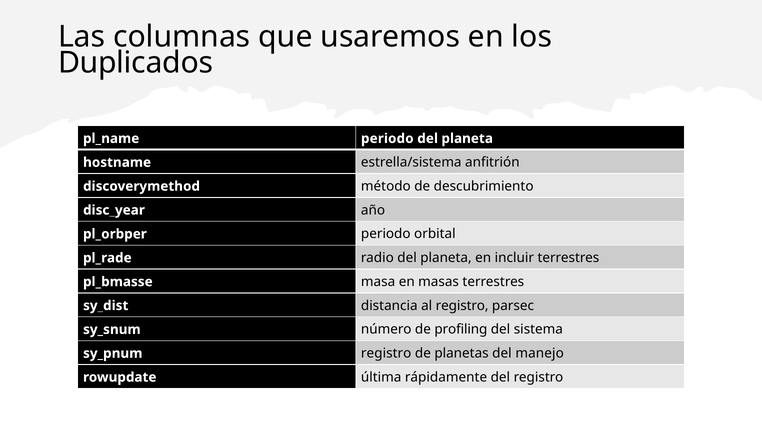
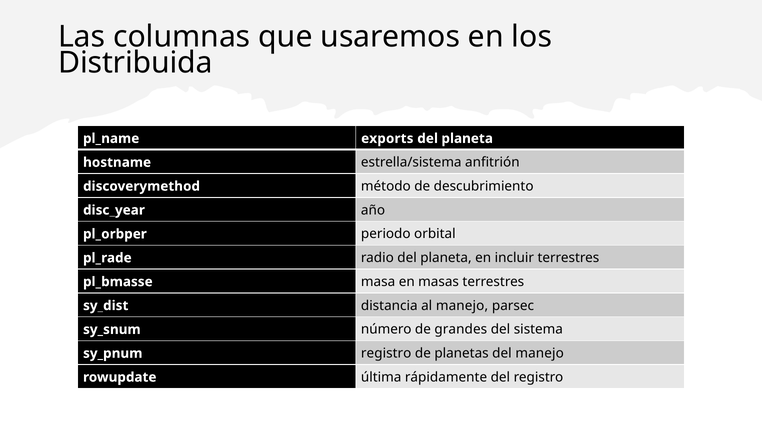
Duplicados: Duplicados -> Distribuida
periodo at (387, 138): periodo -> exports
al registro: registro -> manejo
profiling: profiling -> grandes
